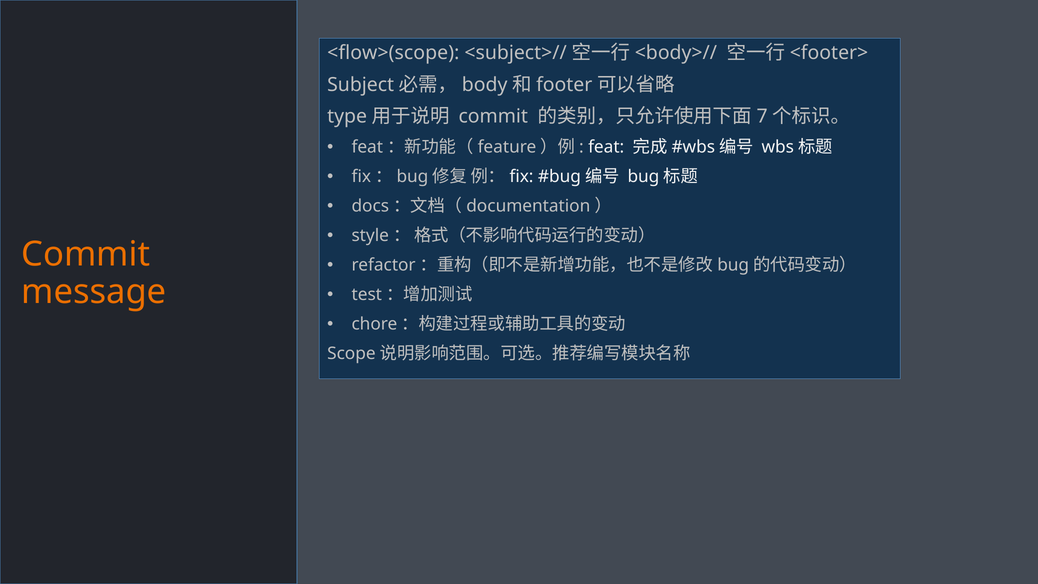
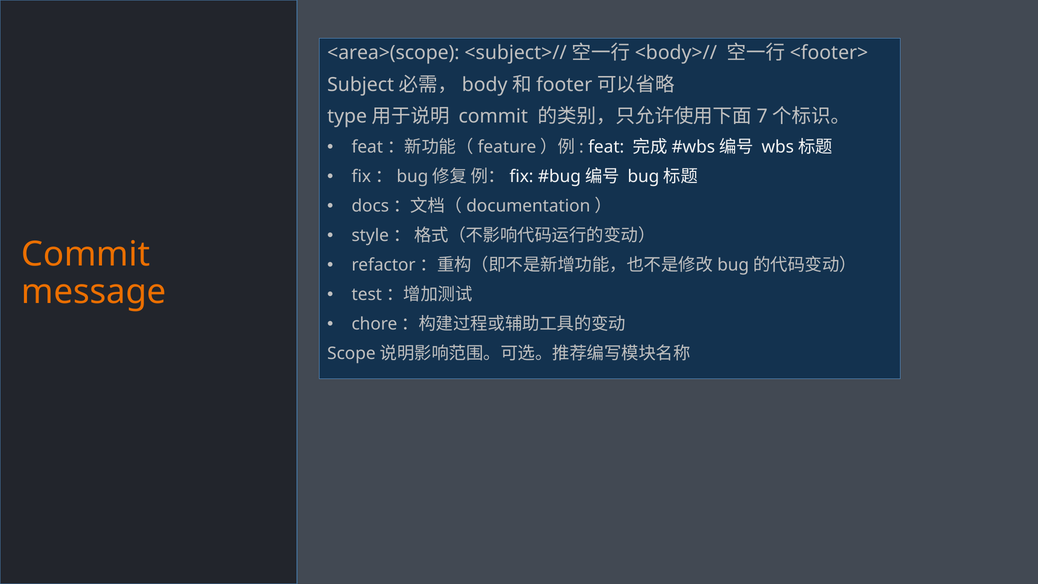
<flow>(scope: <flow>(scope -> <area>(scope
